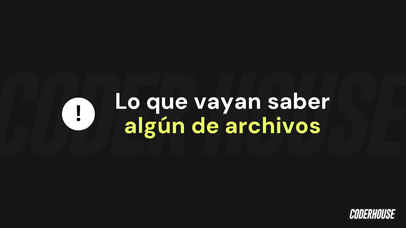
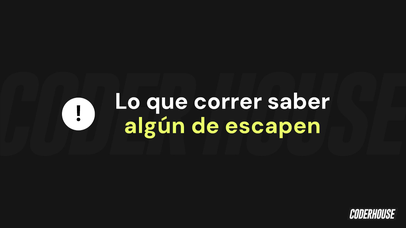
vayan: vayan -> correr
archivos: archivos -> escapen
